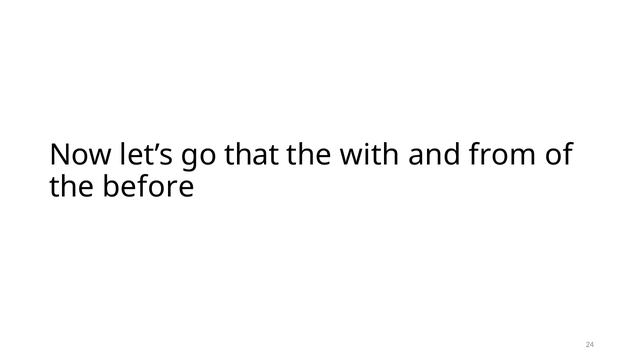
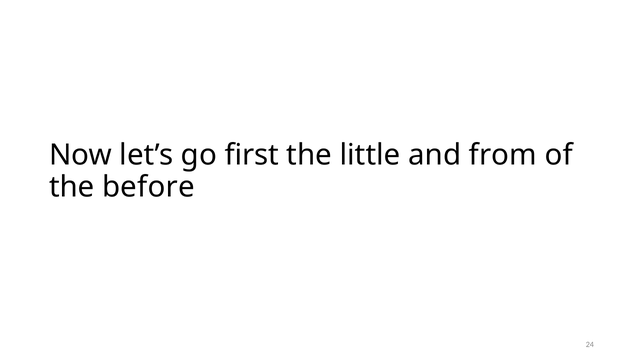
that: that -> first
with: with -> little
